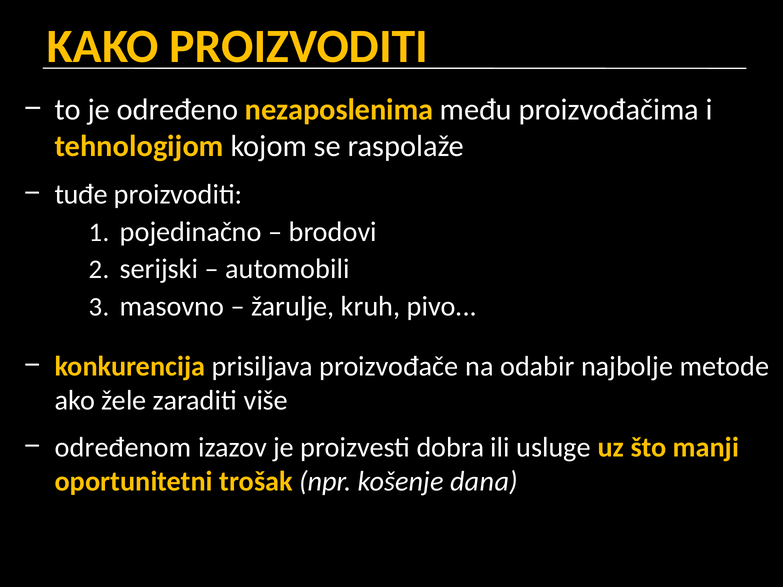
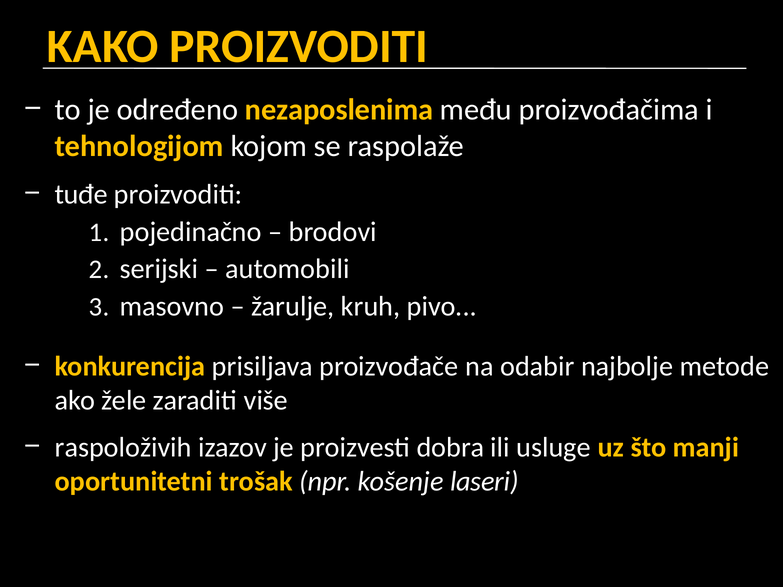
određenom: određenom -> raspoloživih
dana: dana -> laseri
